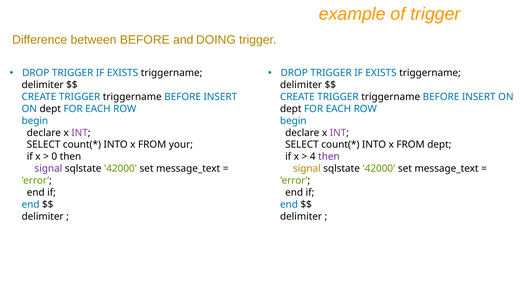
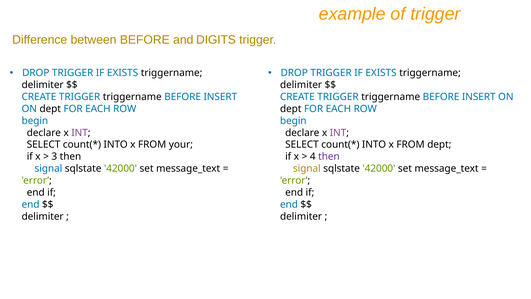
DOING: DOING -> DIGITS
0: 0 -> 3
signal at (48, 168) colour: purple -> blue
